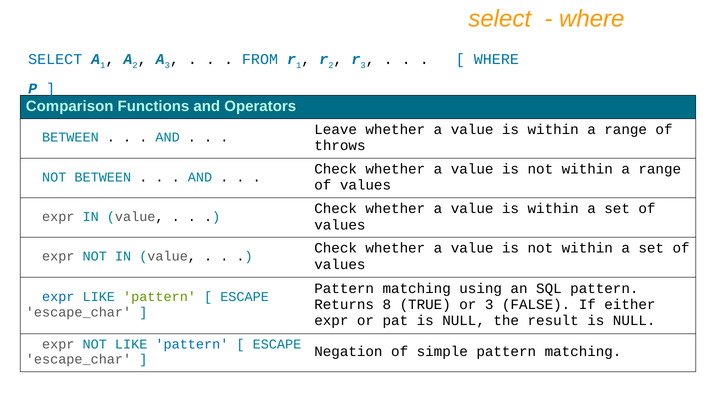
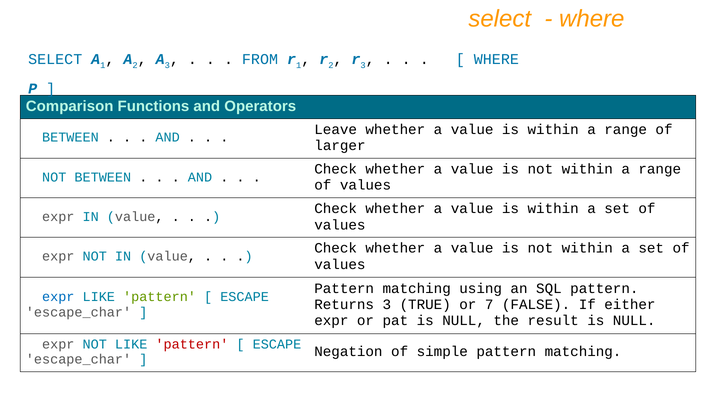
throws: throws -> larger
Returns 8: 8 -> 3
or 3: 3 -> 7
pattern at (192, 344) colour: blue -> red
